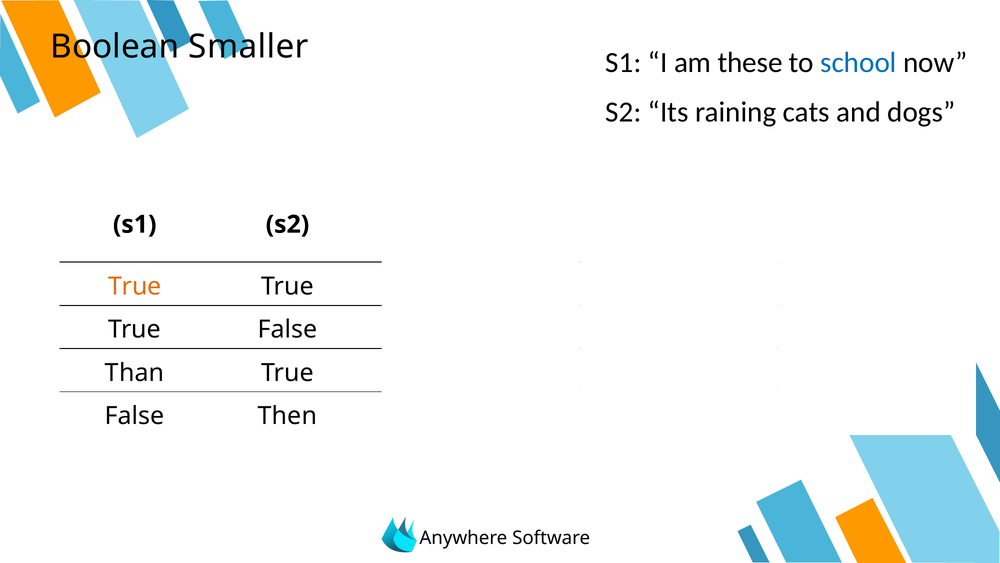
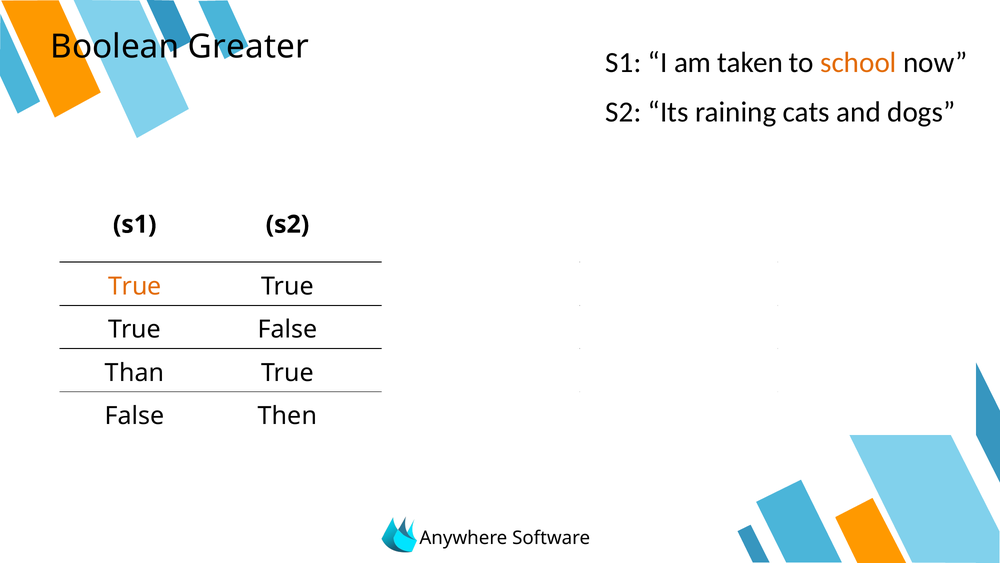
Smaller: Smaller -> Greater
these: these -> taken
school colour: blue -> orange
